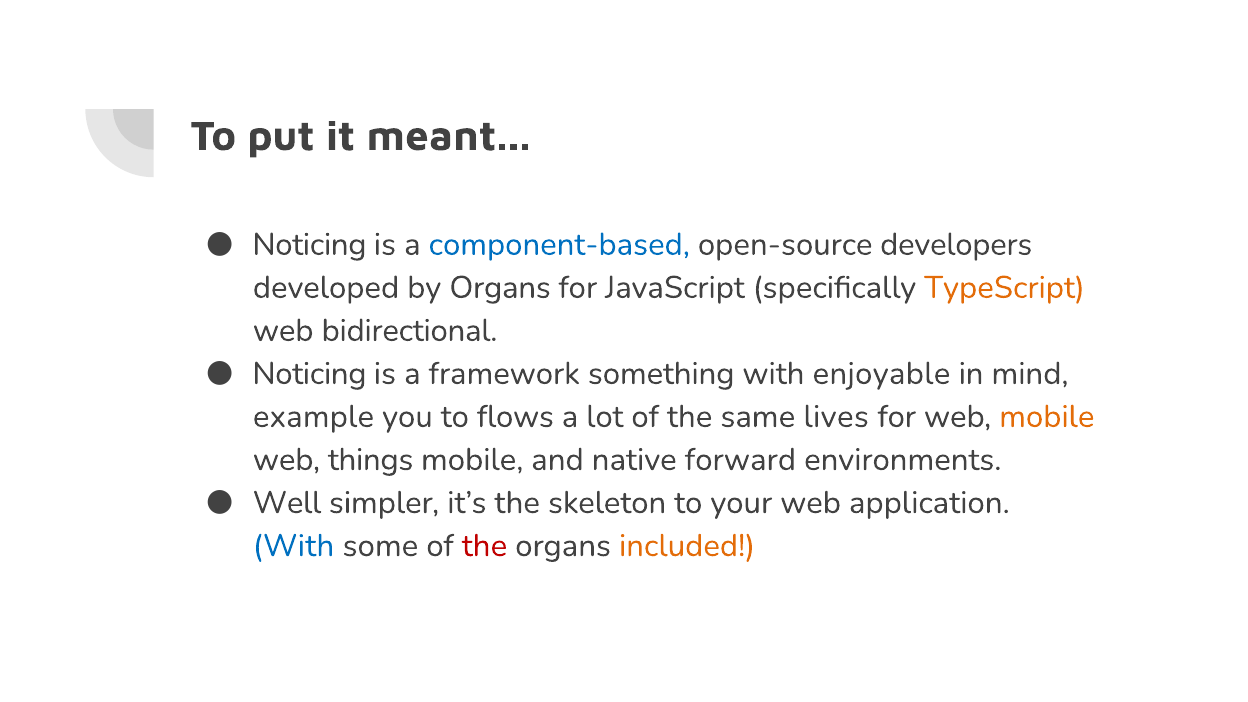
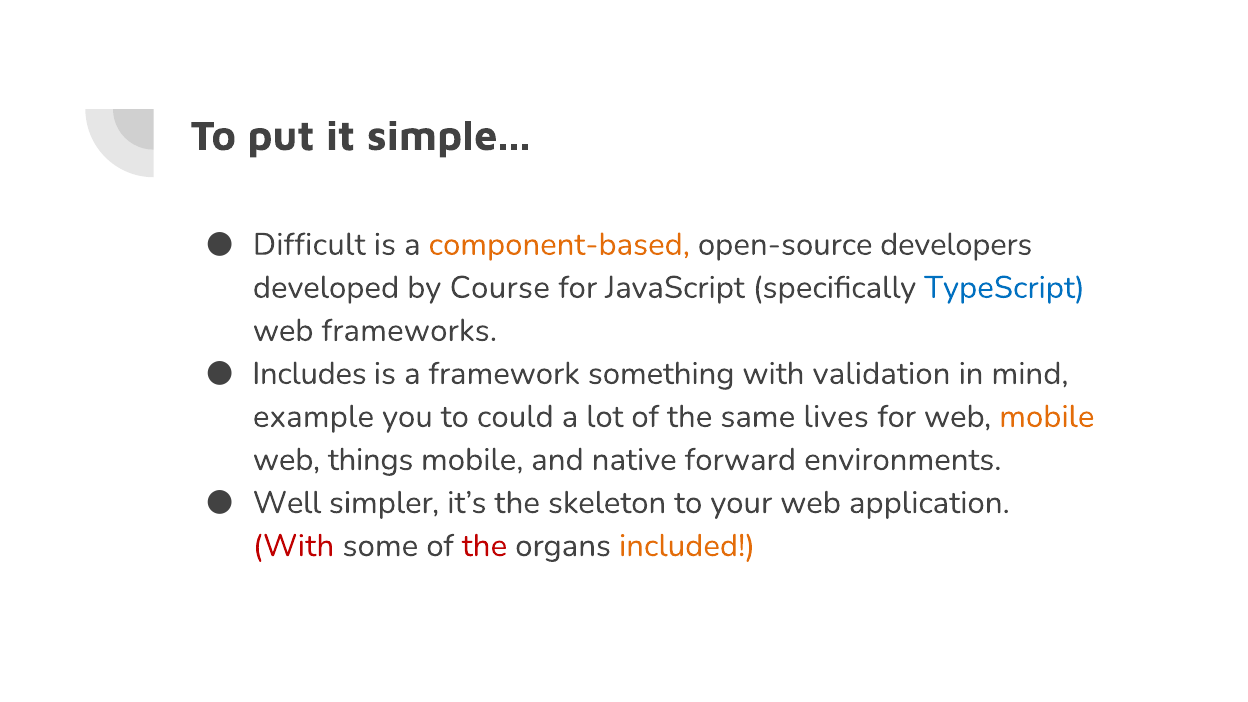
meant: meant -> simple
Noticing at (309, 244): Noticing -> Difficult
component-based colour: blue -> orange
by Organs: Organs -> Course
TypeScript colour: orange -> blue
bidirectional: bidirectional -> frameworks
Noticing at (309, 374): Noticing -> Includes
enjoyable: enjoyable -> validation
flows: flows -> could
With at (294, 546) colour: blue -> red
